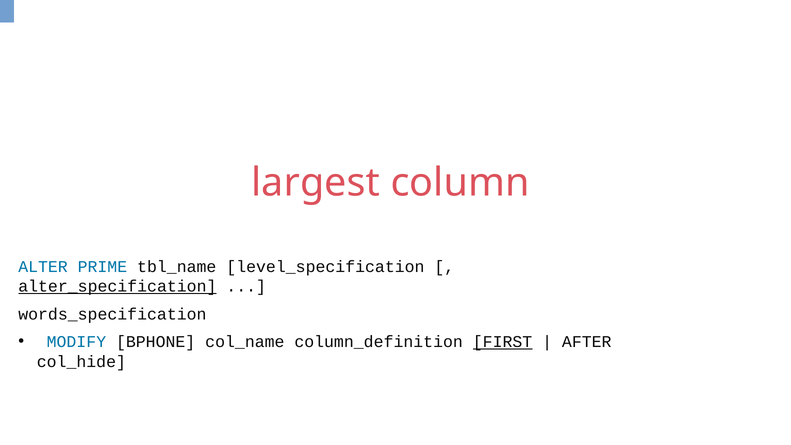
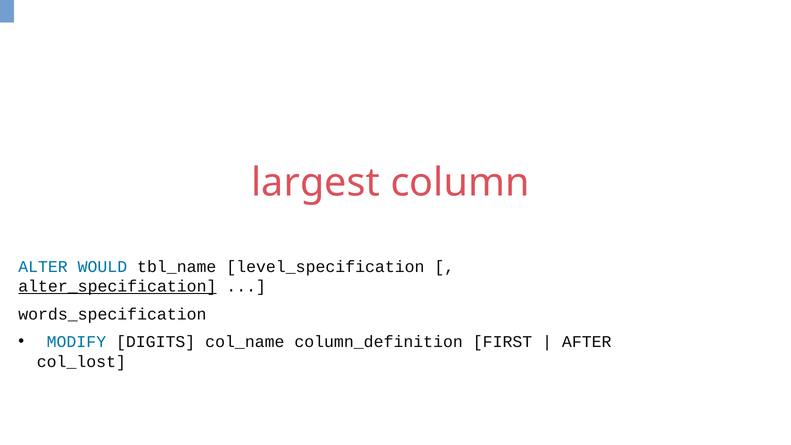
PRIME: PRIME -> WOULD
BPHONE: BPHONE -> DIGITS
FIRST underline: present -> none
col_hide: col_hide -> col_lost
